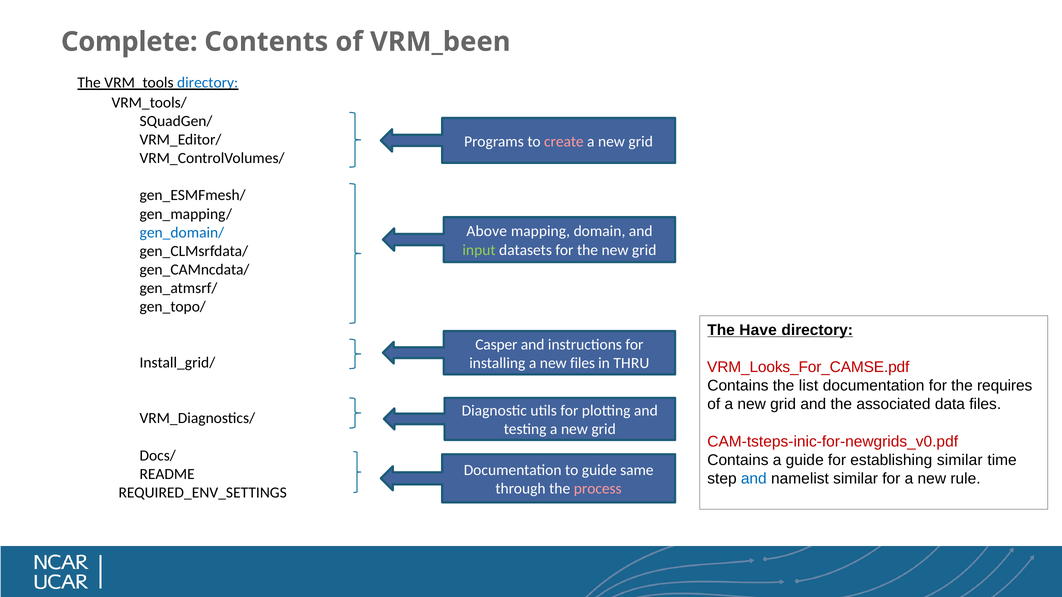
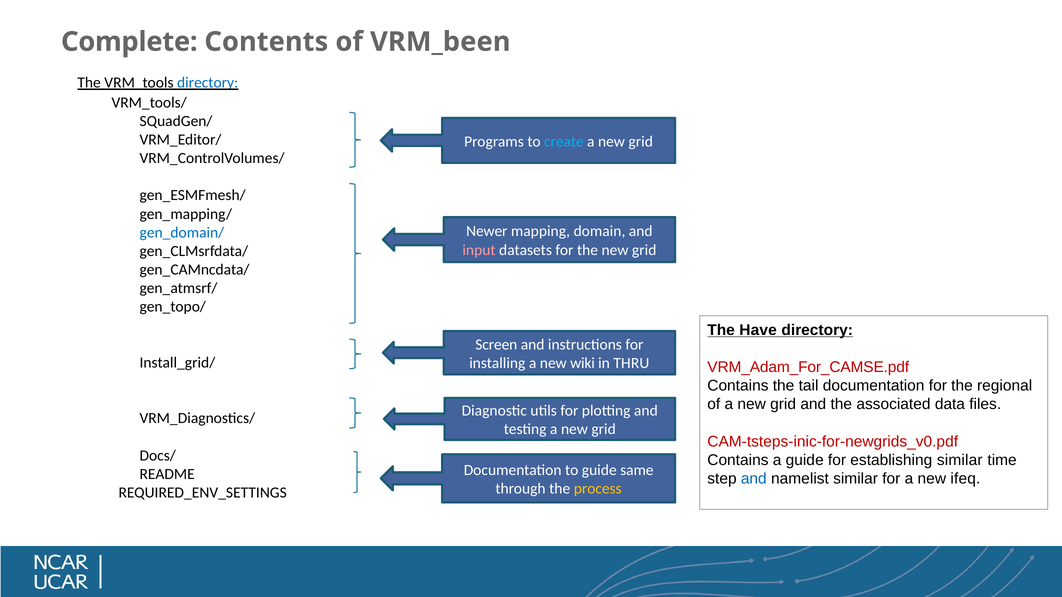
create colour: pink -> light blue
Above: Above -> Newer
input colour: light green -> pink
Casper: Casper -> Screen
new files: files -> wiki
VRM_Looks_For_CAMSE.pdf: VRM_Looks_For_CAMSE.pdf -> VRM_Adam_For_CAMSE.pdf
list: list -> tail
requires: requires -> regional
rule: rule -> ifeq
process colour: pink -> yellow
